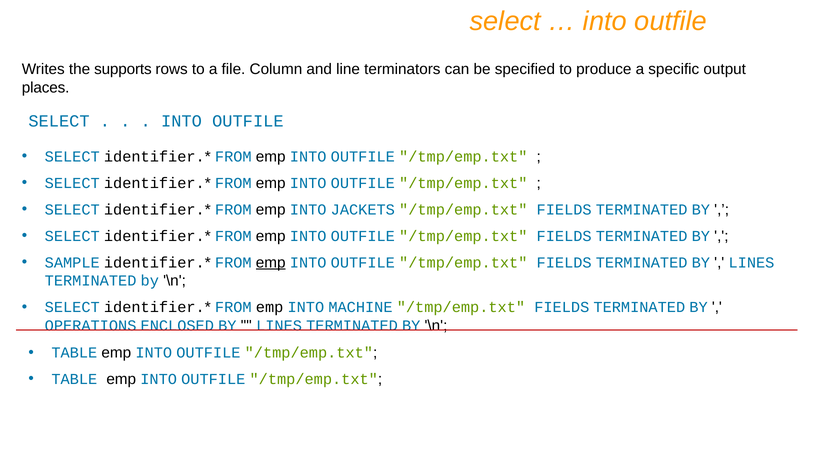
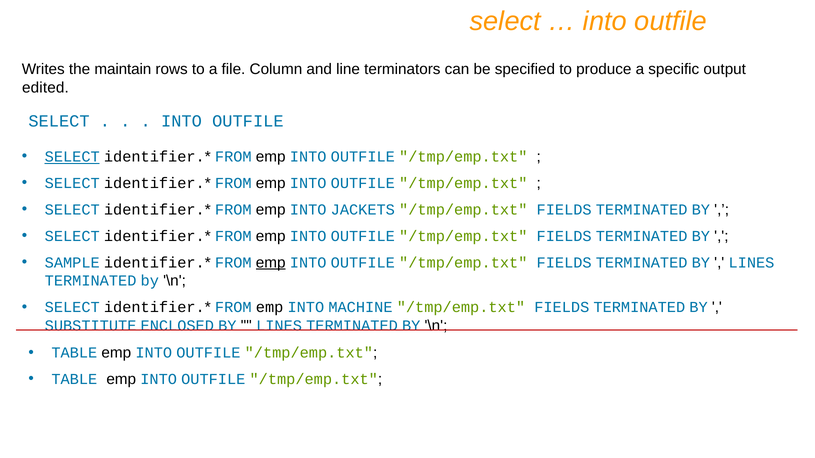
supports: supports -> maintain
places: places -> edited
SELECT at (72, 157) underline: none -> present
OPERATIONS: OPERATIONS -> SUBSTITUTE
